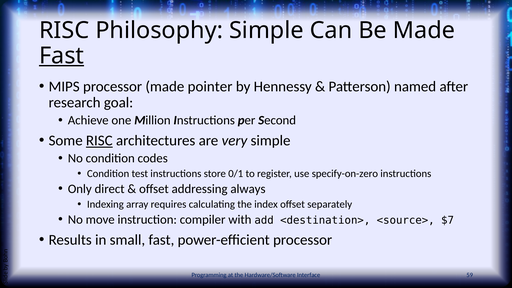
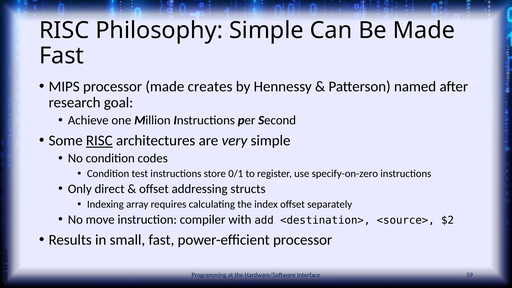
Fast at (62, 56) underline: present -> none
pointer: pointer -> creates
always: always -> structs
$7: $7 -> $2
